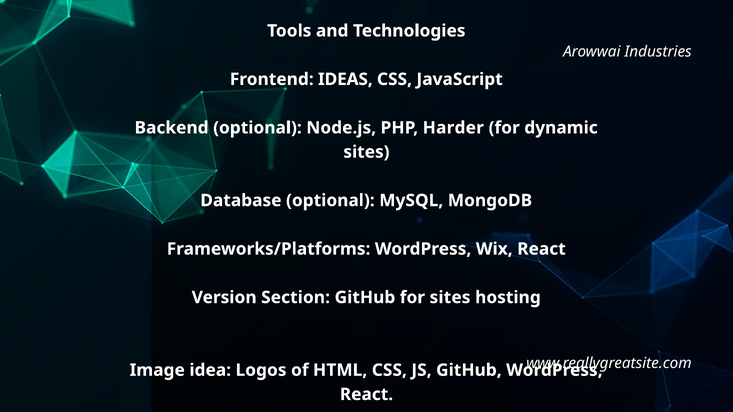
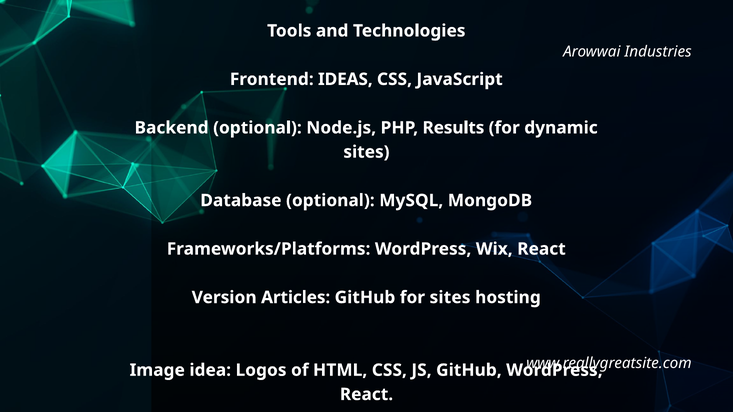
Harder: Harder -> Results
Section: Section -> Articles
